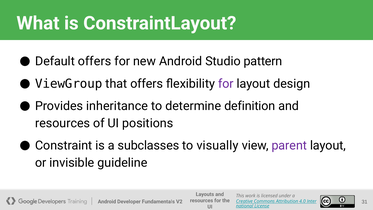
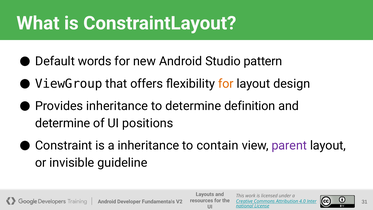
Default offers: offers -> words
for at (226, 84) colour: purple -> orange
resources at (63, 123): resources -> determine
a subclasses: subclasses -> inheritance
visually: visually -> contain
